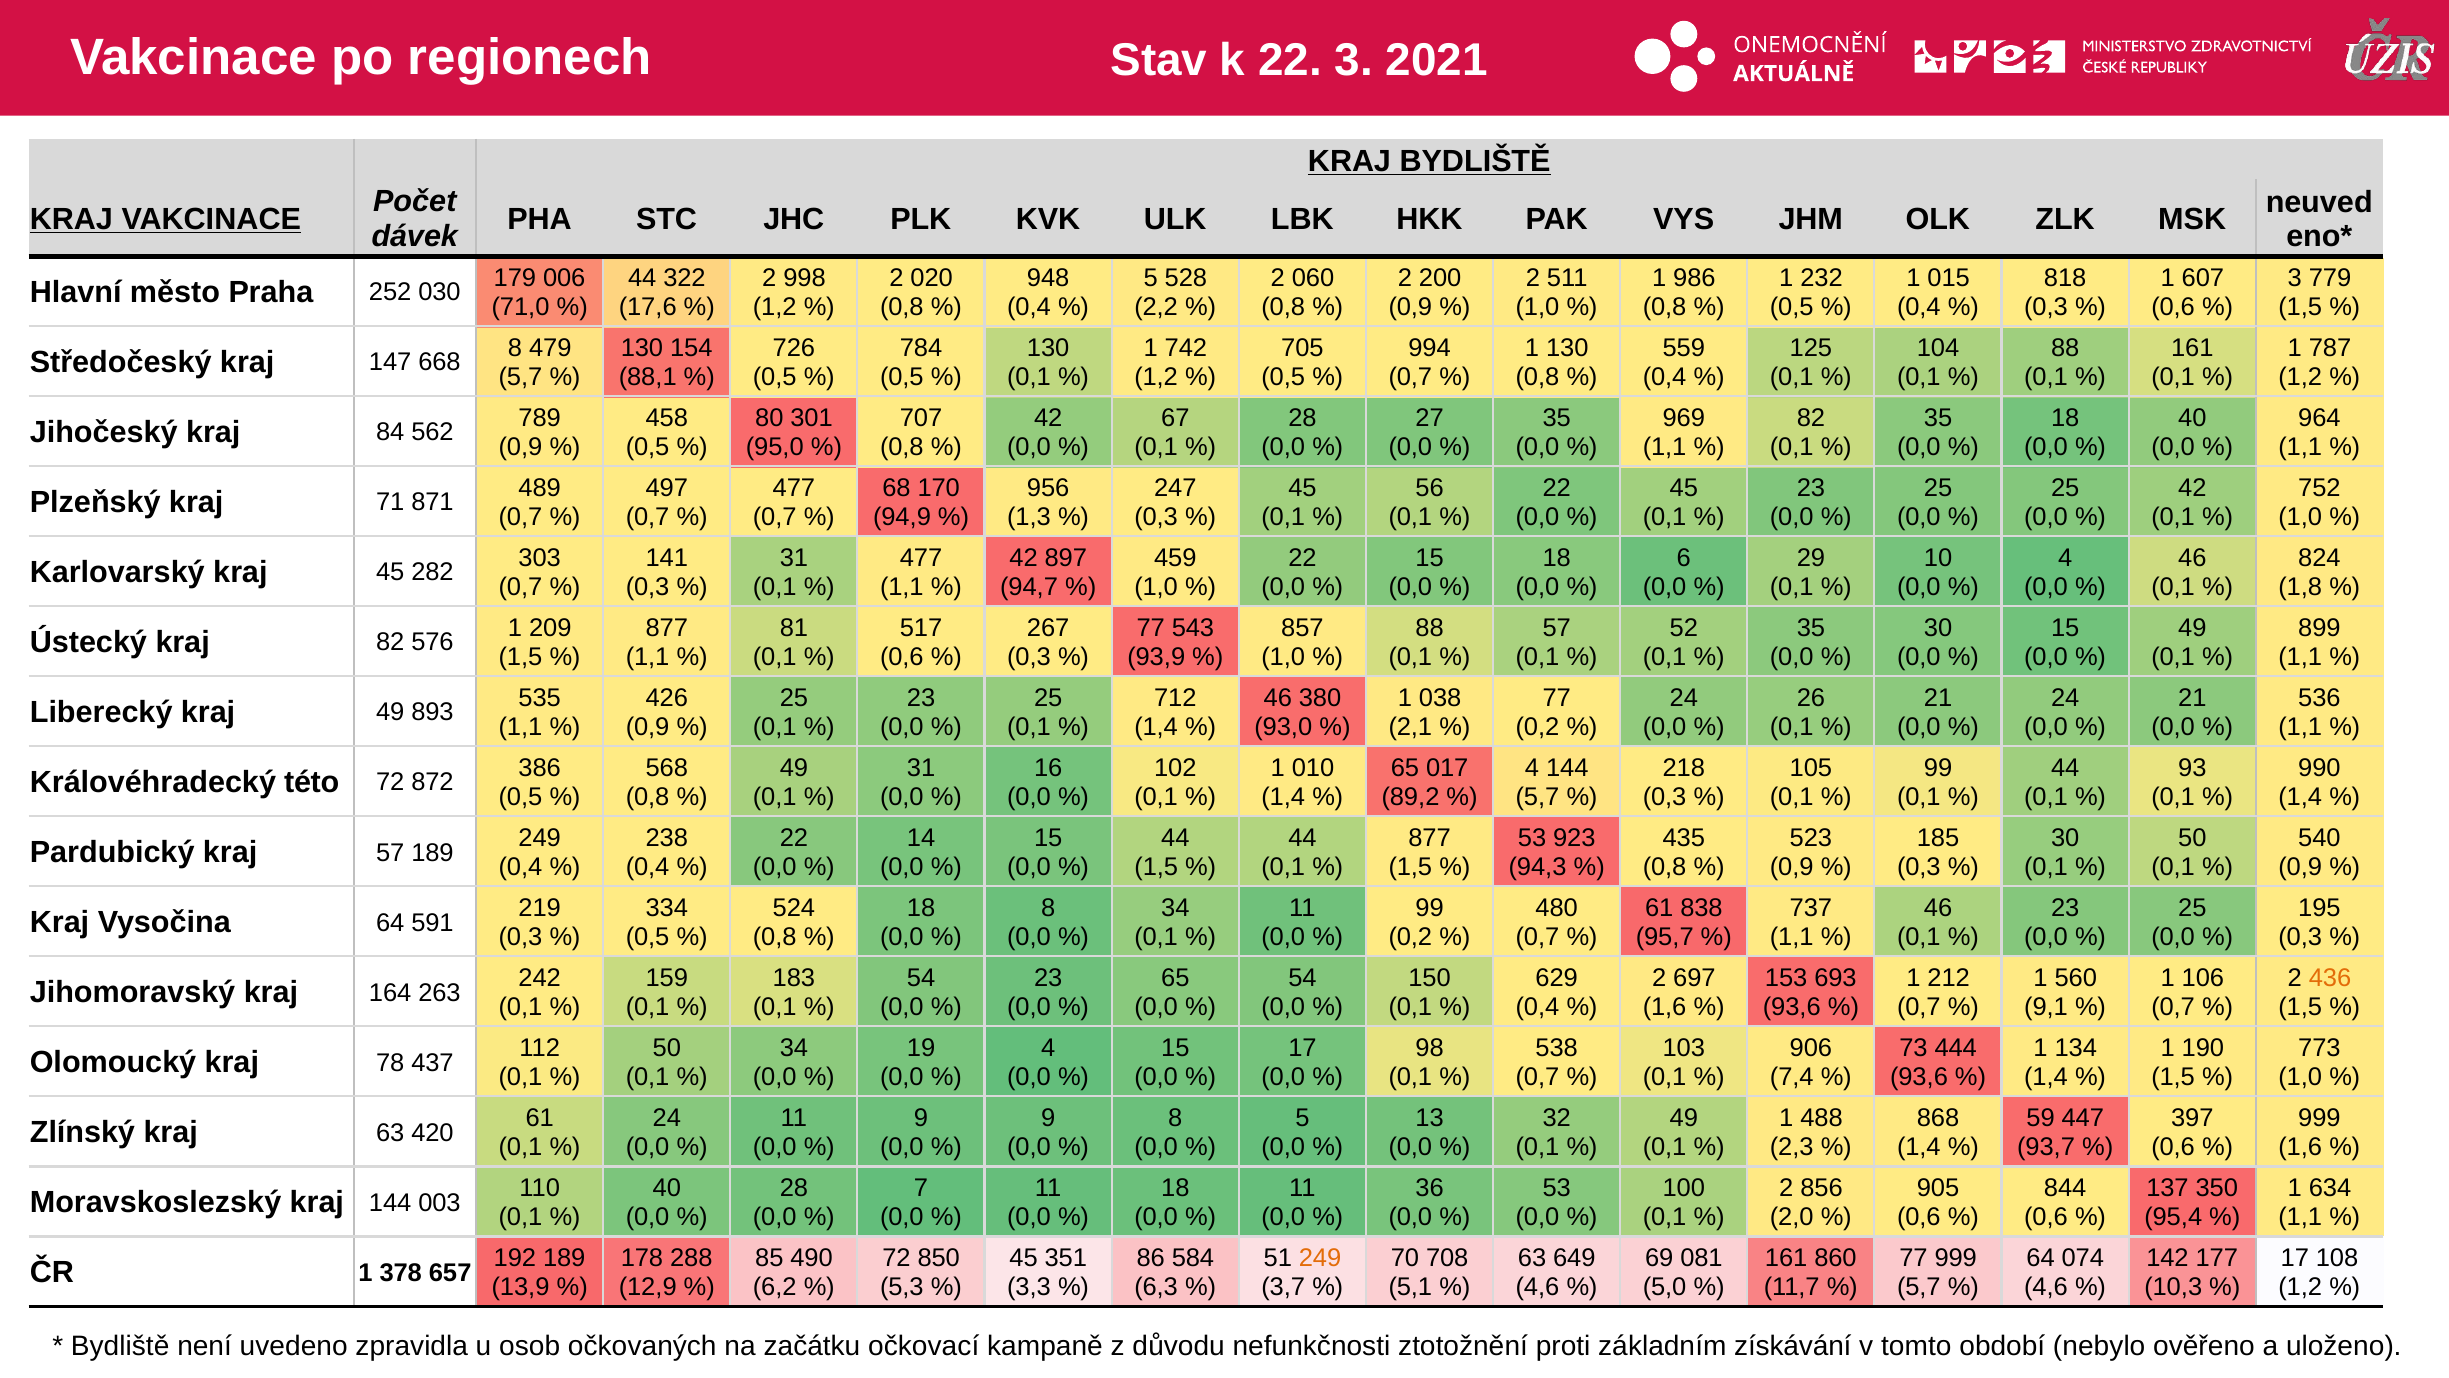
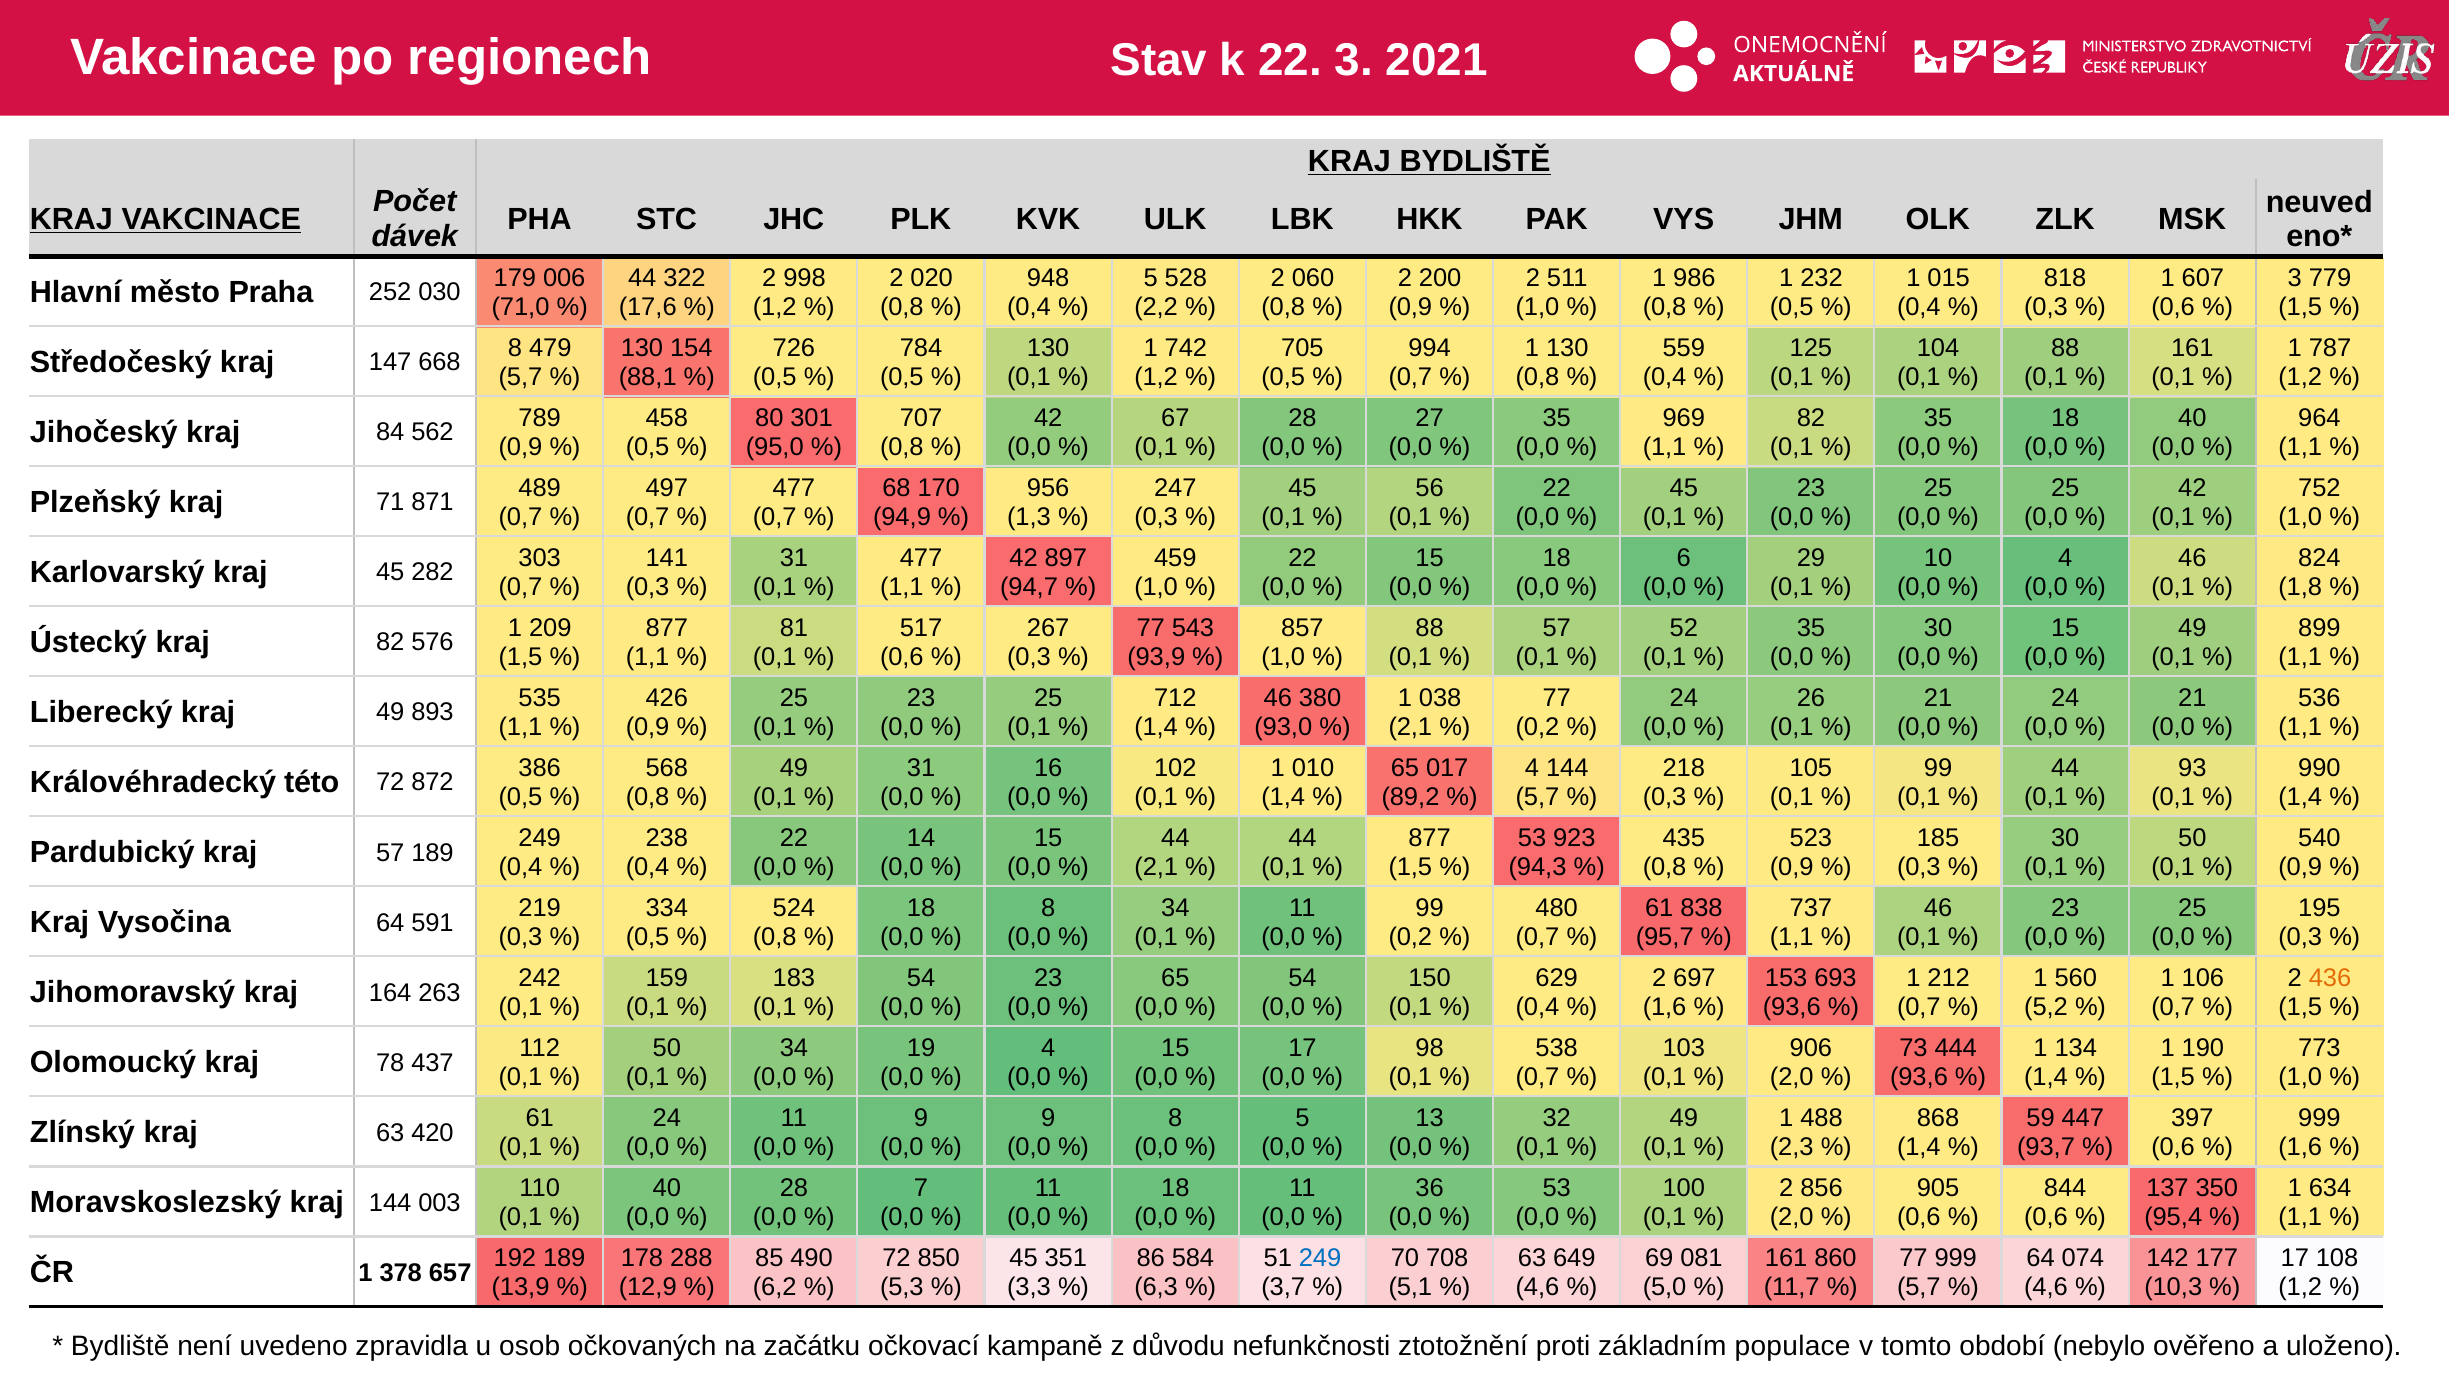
1,5 at (1156, 867): 1,5 -> 2,1
9,1: 9,1 -> 5,2
7,4 at (1792, 1077): 7,4 -> 2,0
249 at (1320, 1258) colour: orange -> blue
získávání: získávání -> populace
